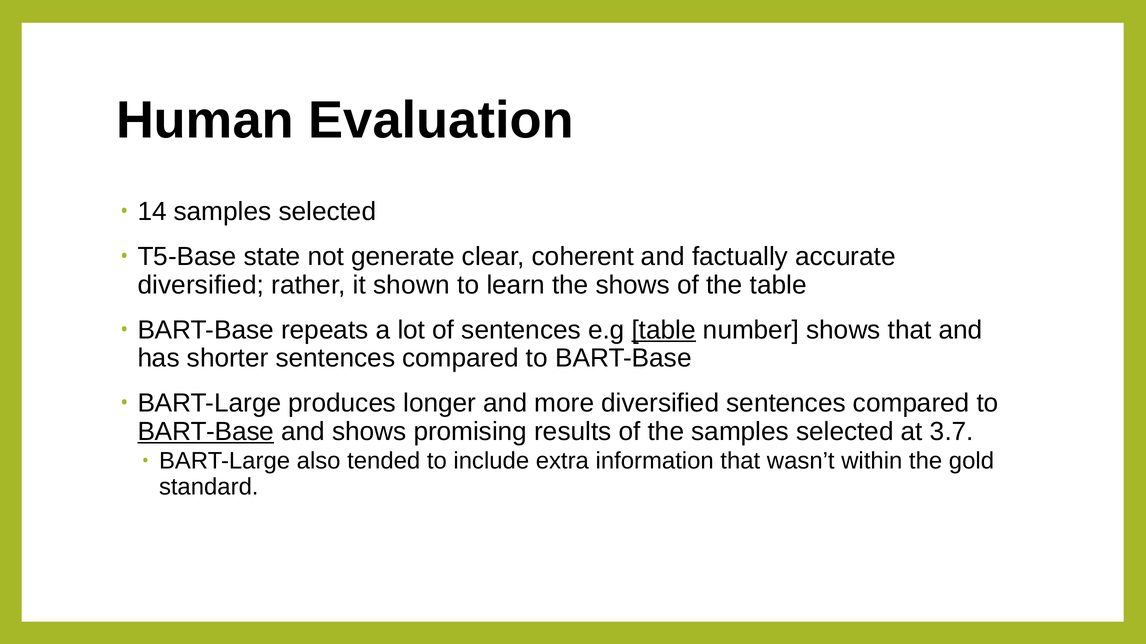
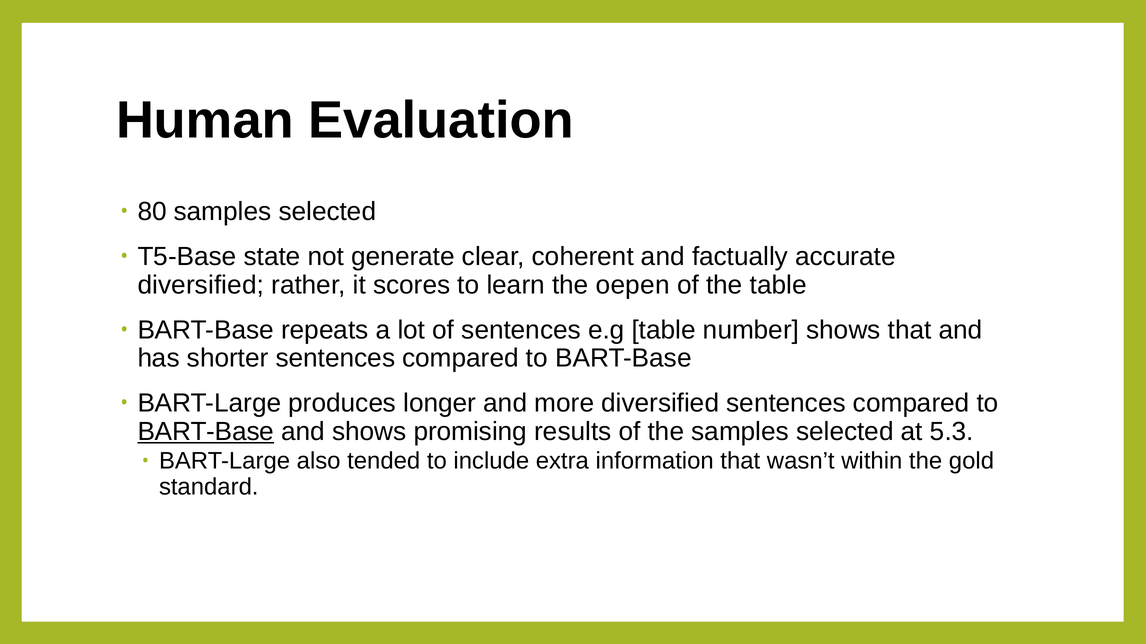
14: 14 -> 80
shown: shown -> scores
the shows: shows -> oepen
table at (664, 330) underline: present -> none
3.7: 3.7 -> 5.3
